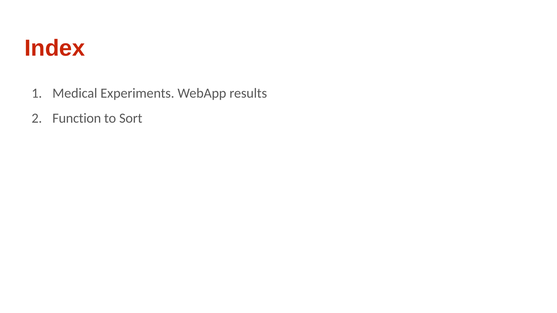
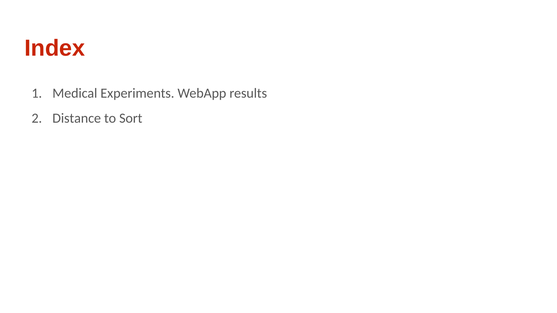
Function: Function -> Distance
